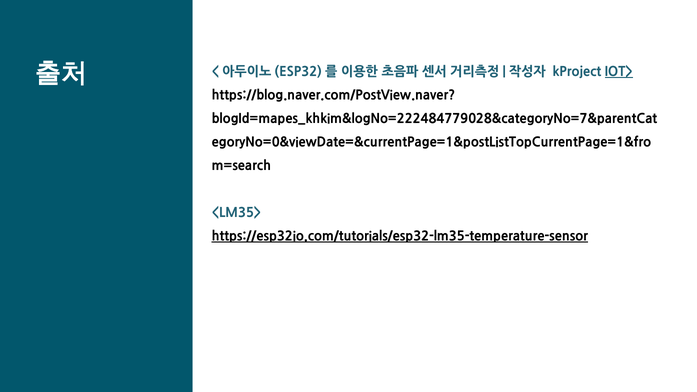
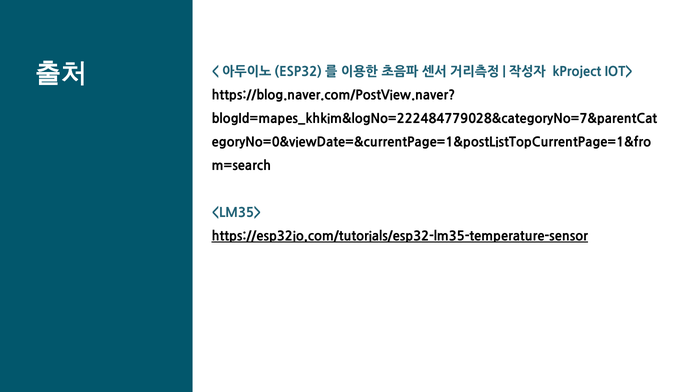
IOT> underline: present -> none
